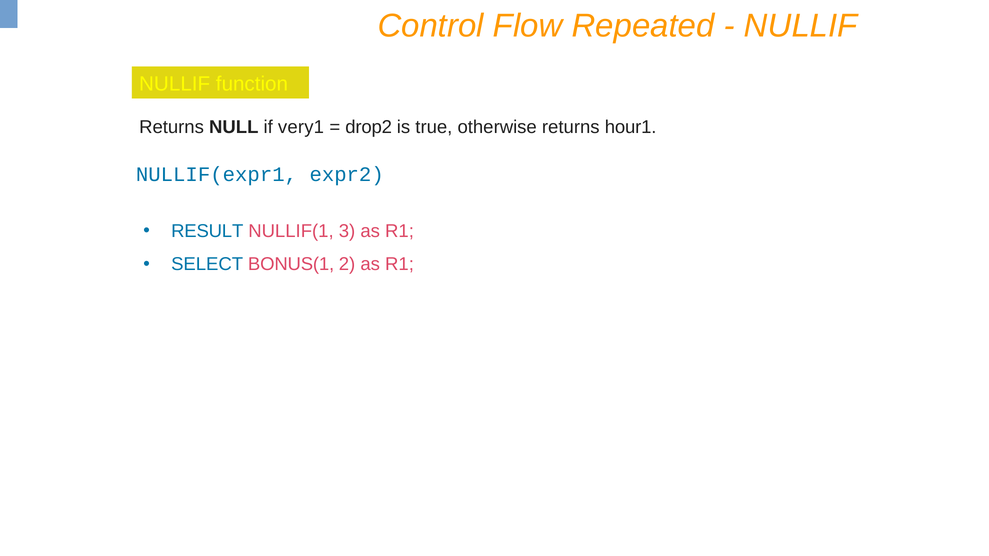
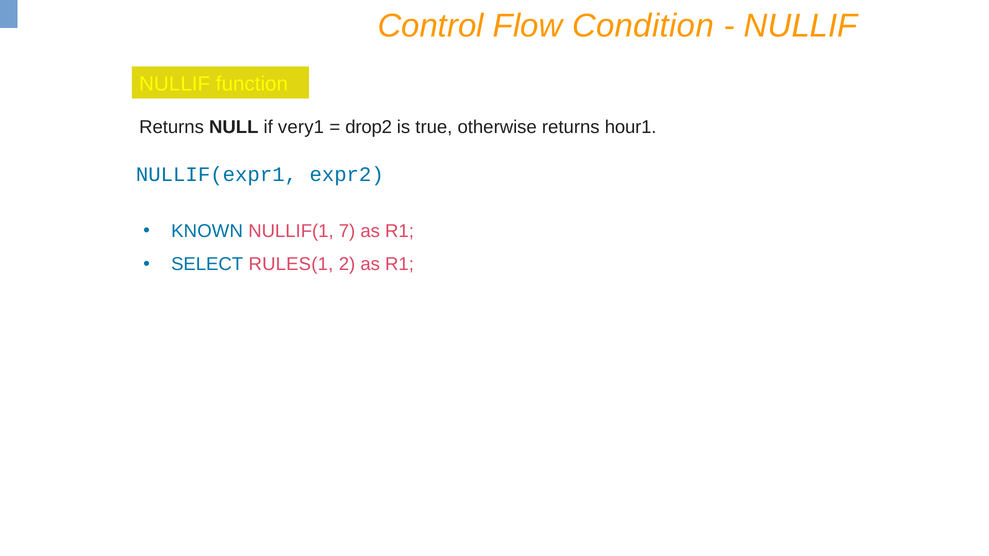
Repeated: Repeated -> Condition
RESULT: RESULT -> KNOWN
3: 3 -> 7
BONUS(1: BONUS(1 -> RULES(1
